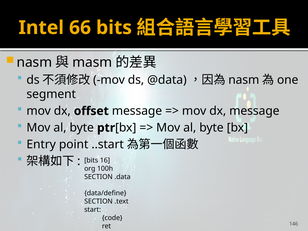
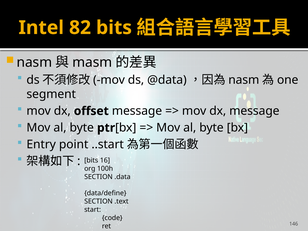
66: 66 -> 82
